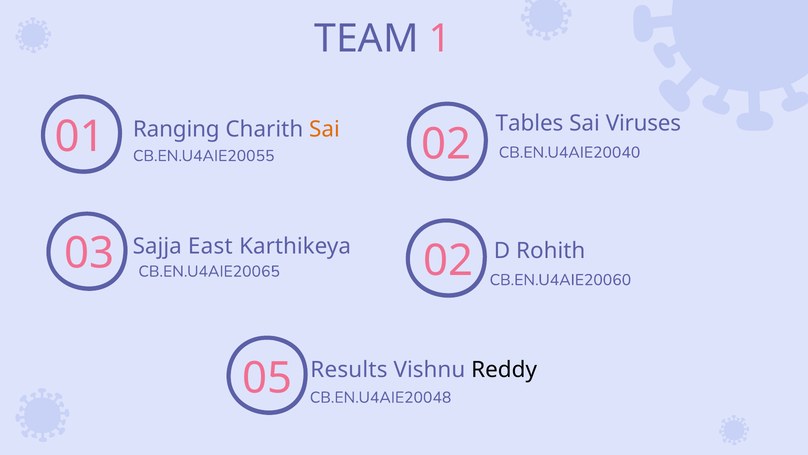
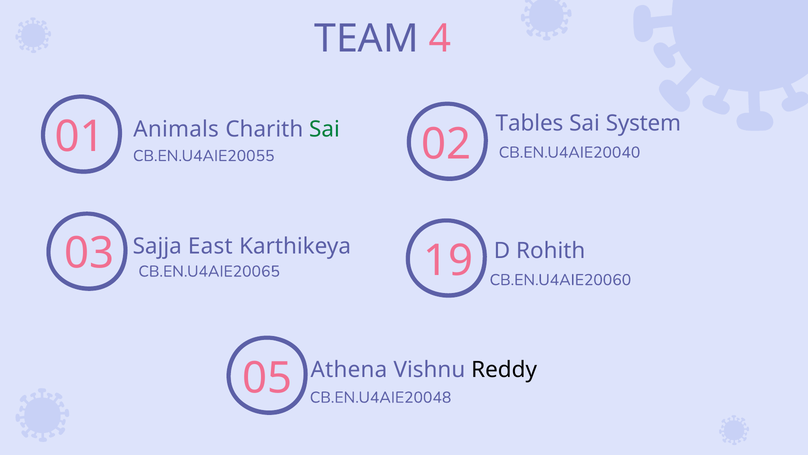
1: 1 -> 4
Viruses: Viruses -> System
Ranging: Ranging -> Animals
Sai at (324, 129) colour: orange -> green
CB.EN.U4AIE20065 02: 02 -> 19
Results: Results -> Athena
